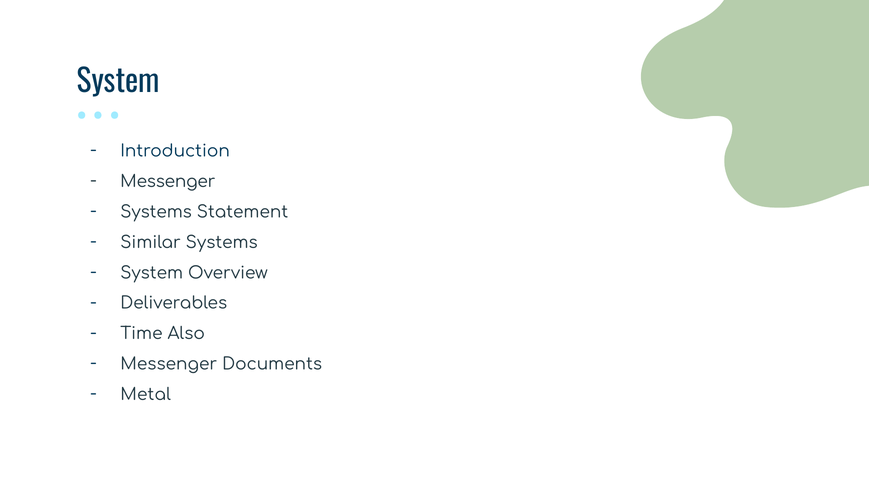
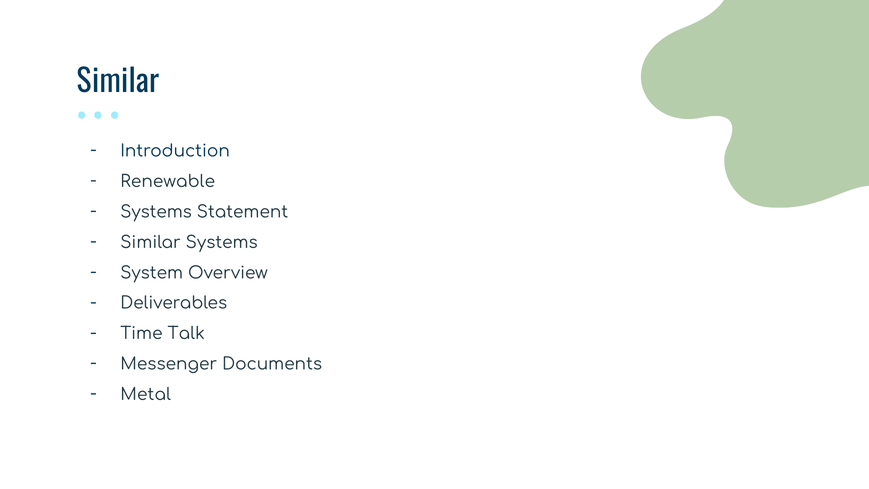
System at (118, 82): System -> Similar
Messenger at (168, 182): Messenger -> Renewable
Also: Also -> Talk
